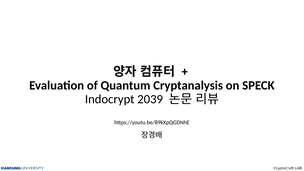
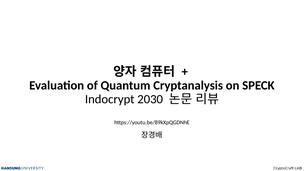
2039: 2039 -> 2030
